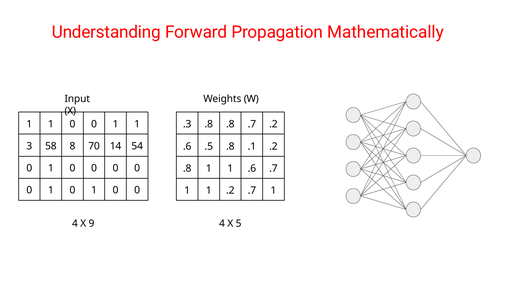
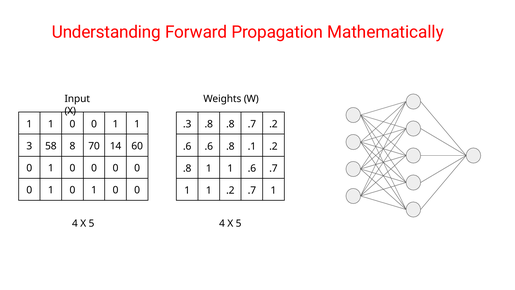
54: 54 -> 60
.6 .5: .5 -> .6
9 at (92, 223): 9 -> 5
